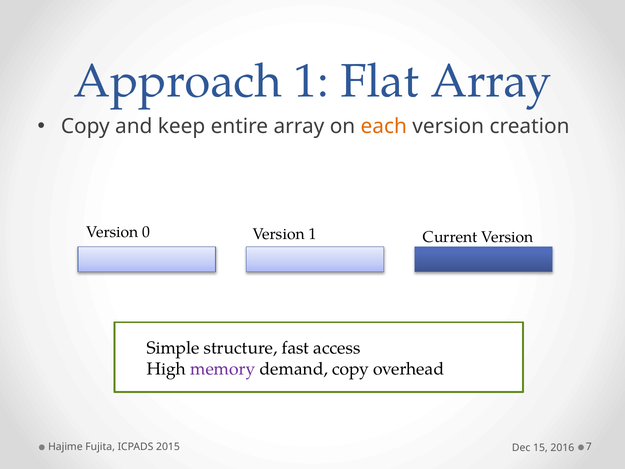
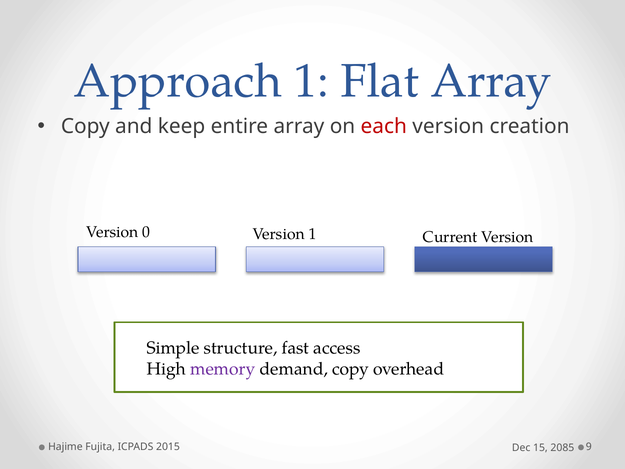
each colour: orange -> red
7: 7 -> 9
2016: 2016 -> 2085
